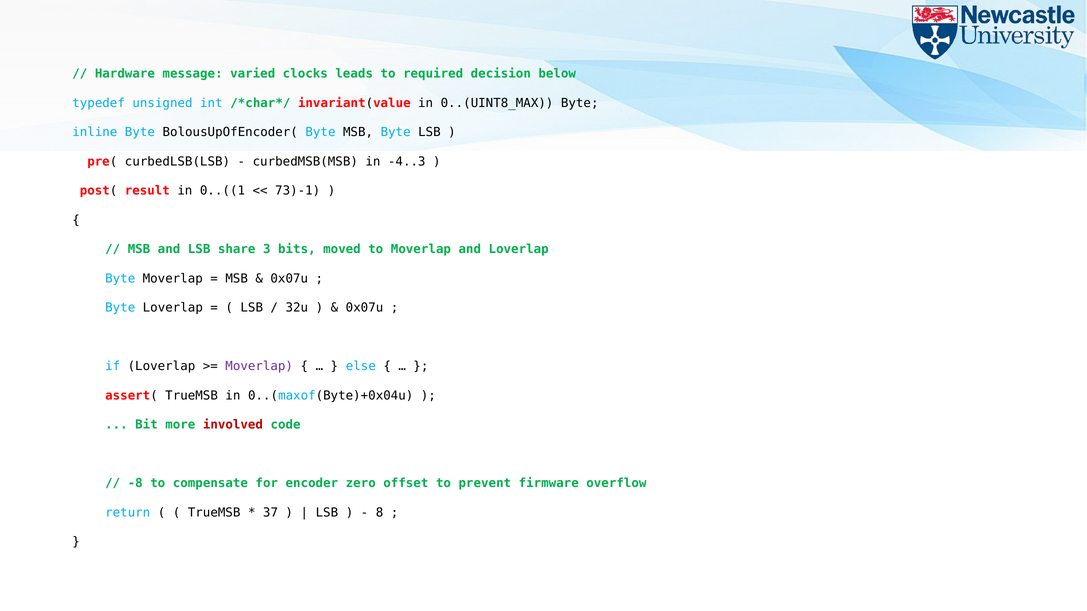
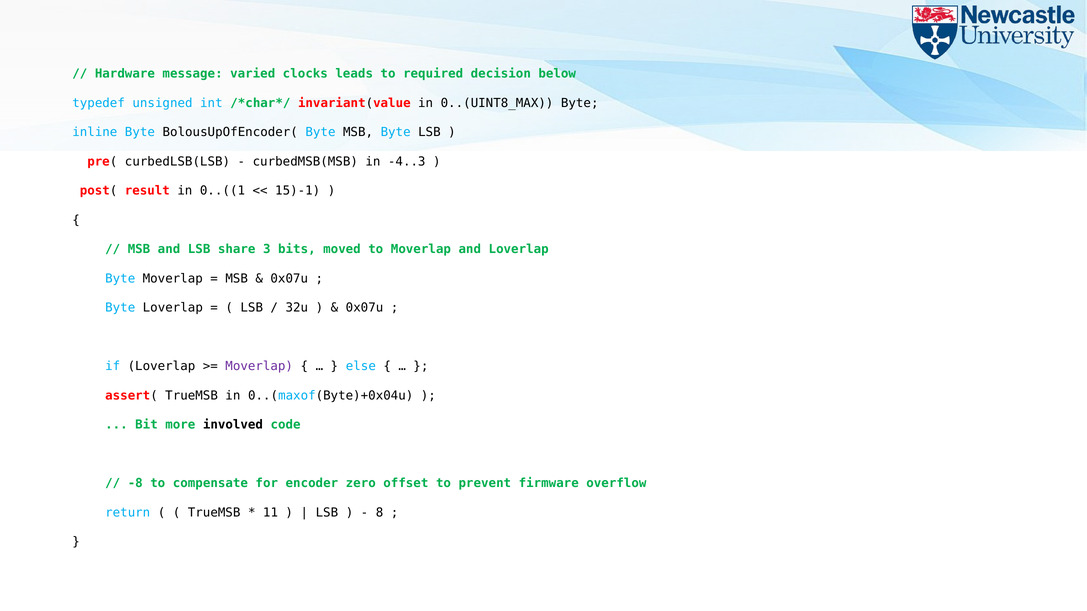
73)-1: 73)-1 -> 15)-1
involved colour: red -> black
37: 37 -> 11
